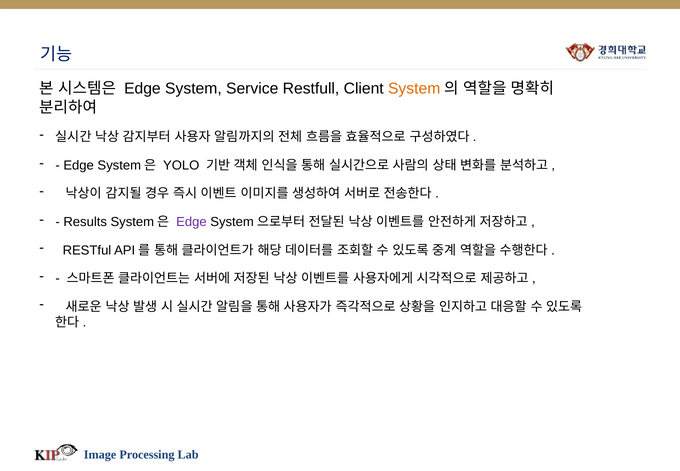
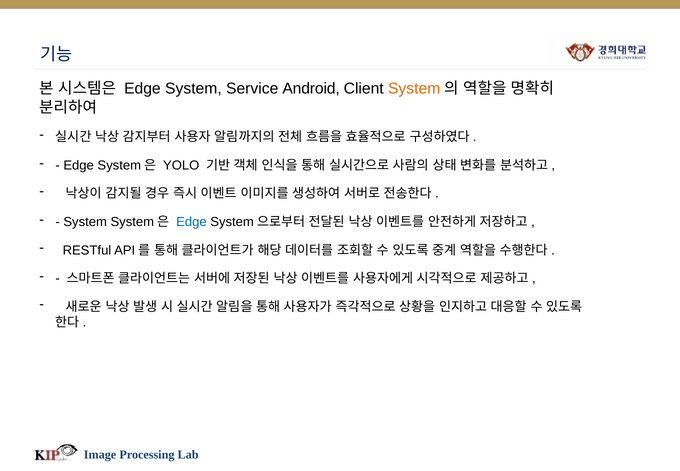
Restfull: Restfull -> Android
Results at (85, 222): Results -> System
Edge at (191, 222) colour: purple -> blue
